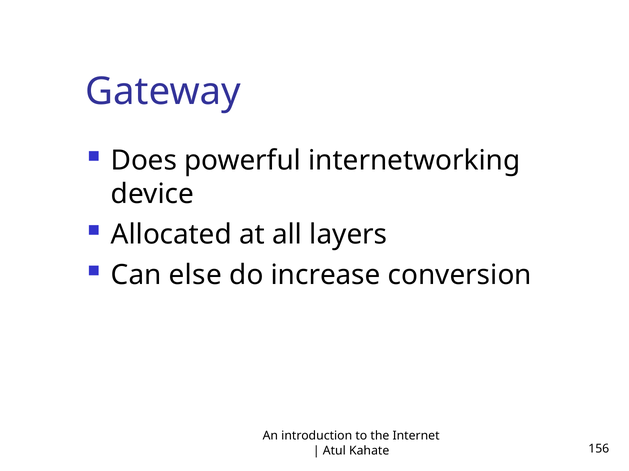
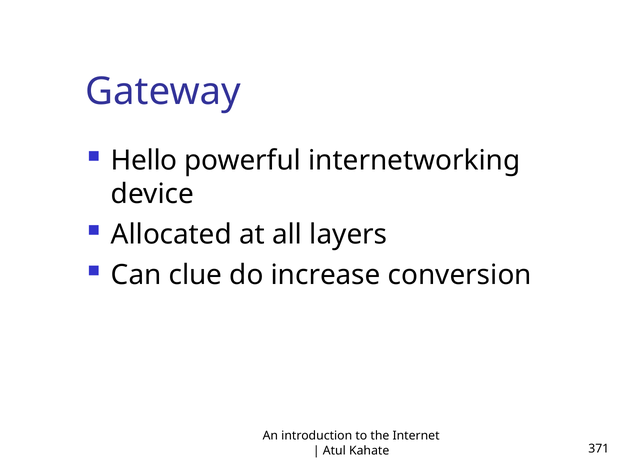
Does: Does -> Hello
else: else -> clue
156: 156 -> 371
